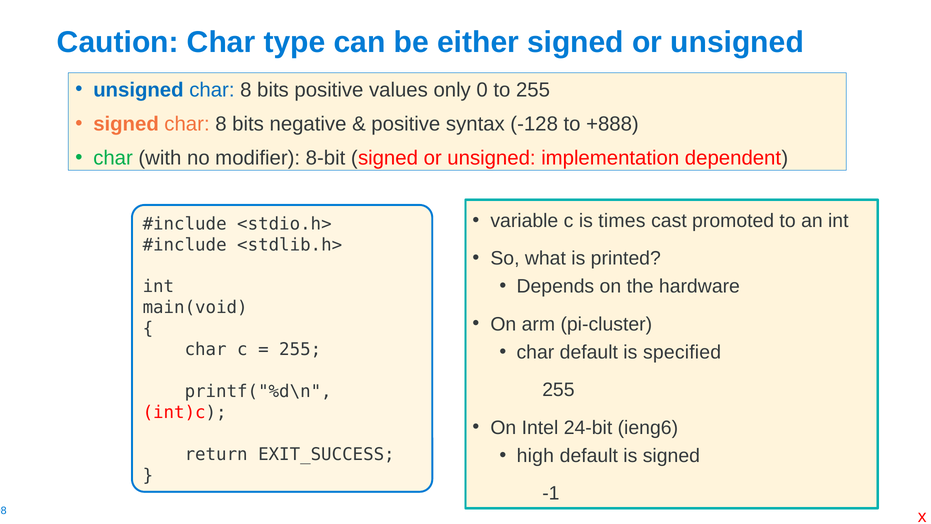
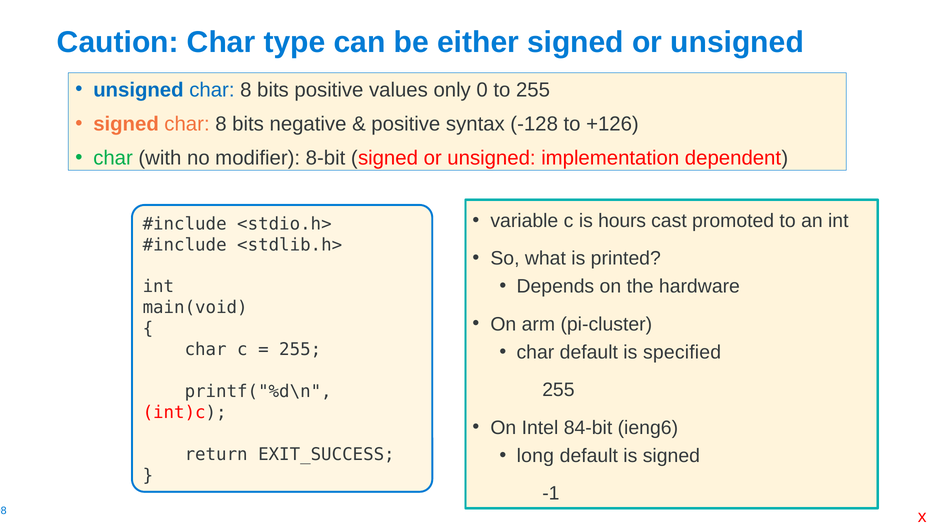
+888: +888 -> +126
times: times -> hours
24-bit: 24-bit -> 84-bit
high: high -> long
